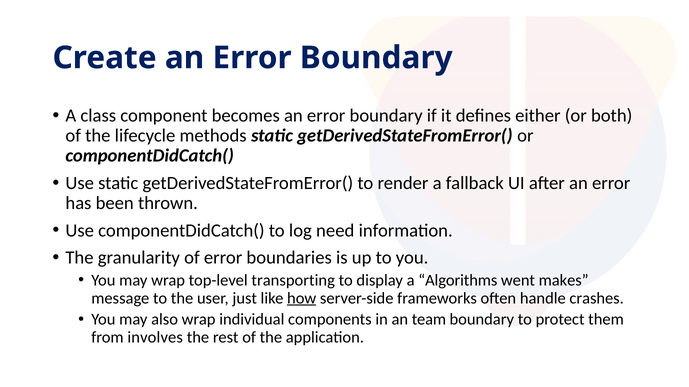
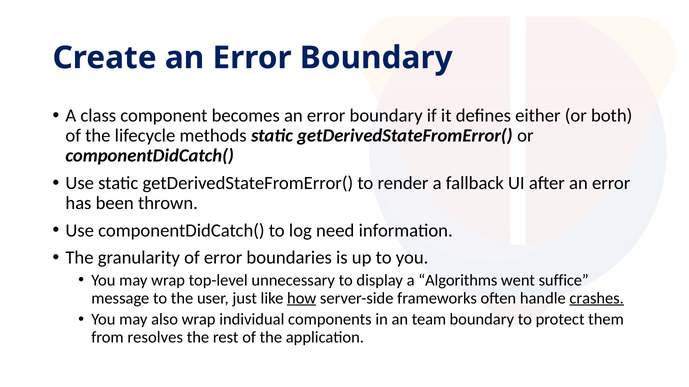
transporting: transporting -> unnecessary
makes: makes -> suffice
crashes underline: none -> present
involves: involves -> resolves
